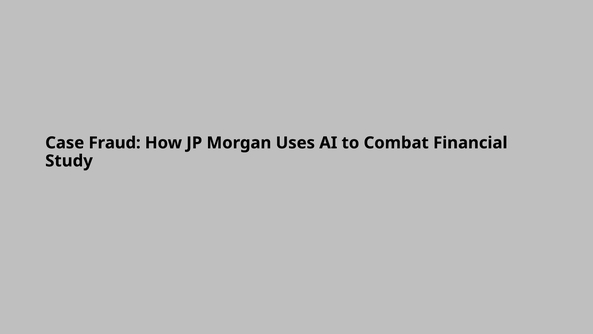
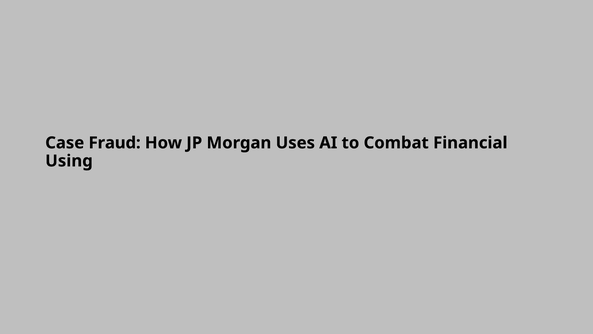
Study: Study -> Using
